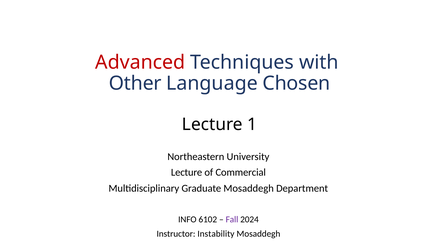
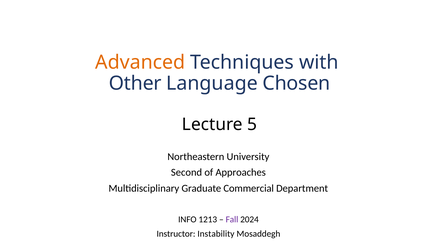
Advanced colour: red -> orange
1: 1 -> 5
Lecture at (187, 172): Lecture -> Second
Commercial: Commercial -> Approaches
Graduate Mosaddegh: Mosaddegh -> Commercial
6102: 6102 -> 1213
